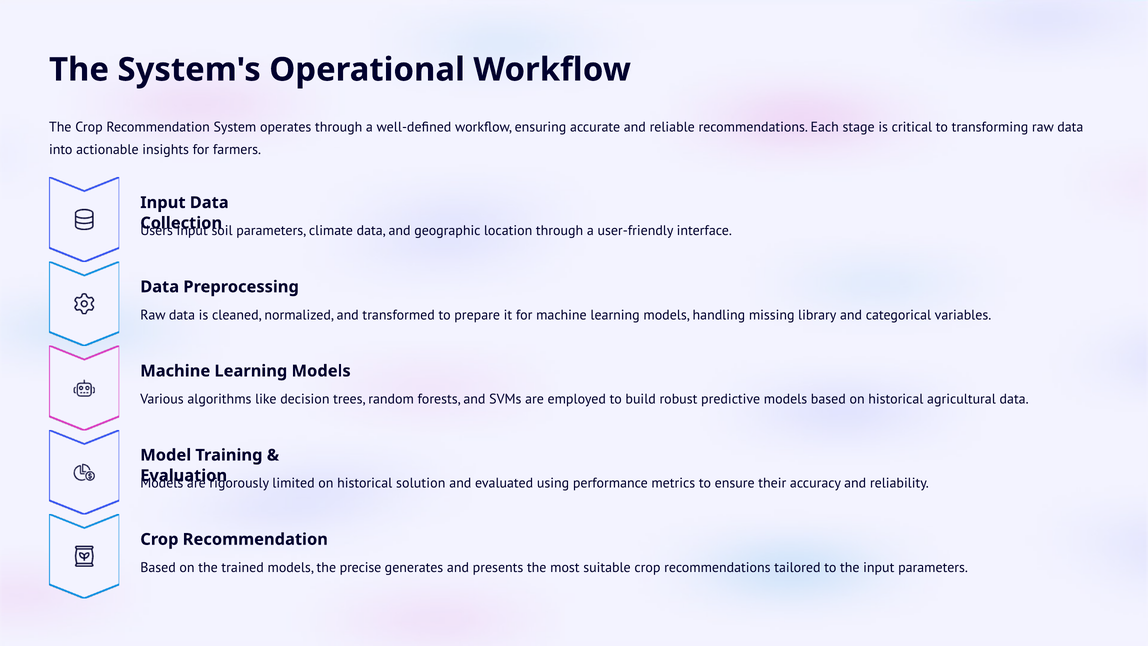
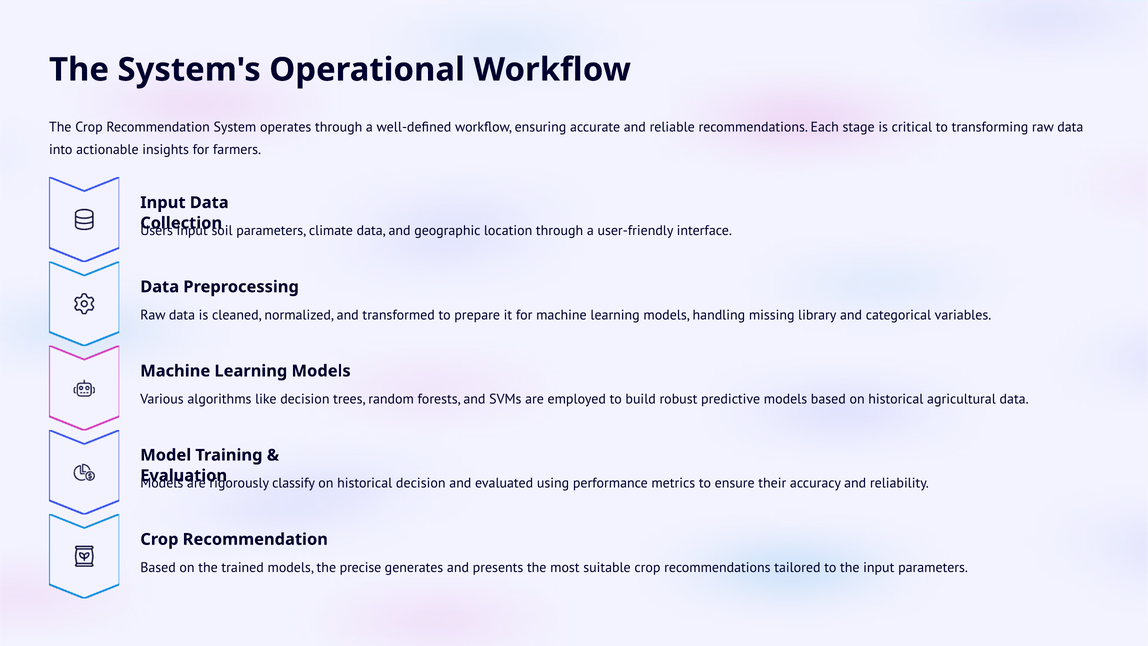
limited: limited -> classify
historical solution: solution -> decision
